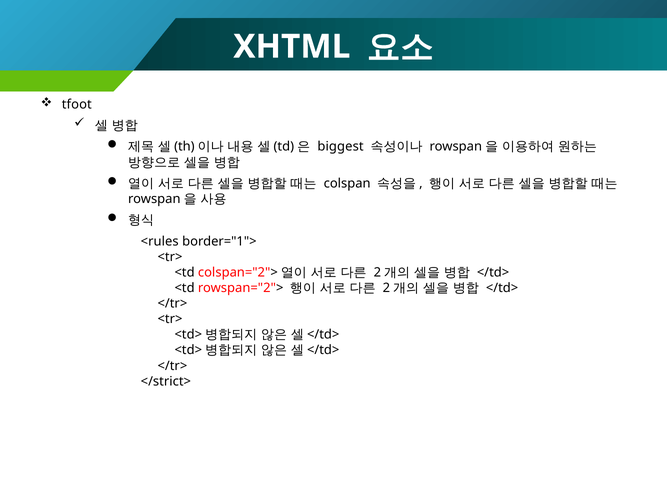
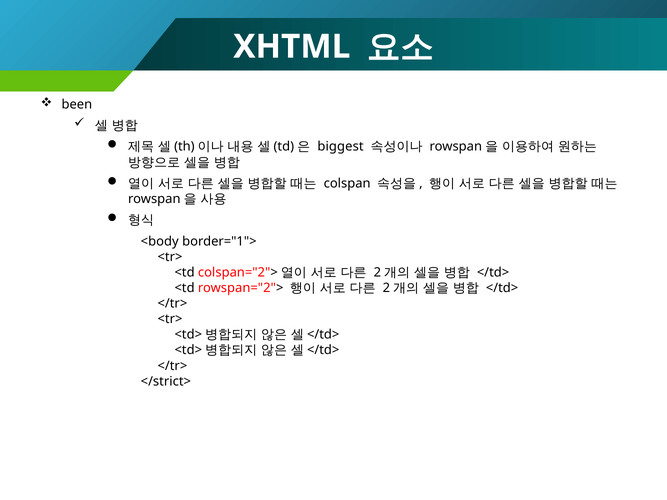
tfoot: tfoot -> been
<rules: <rules -> <body
